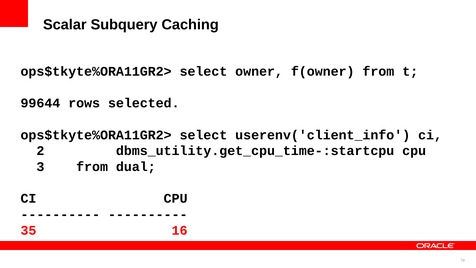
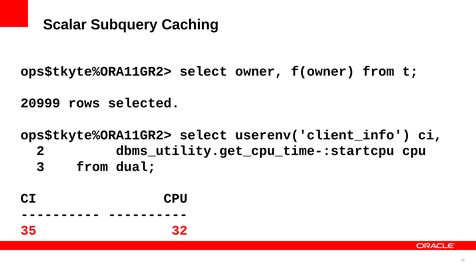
99644: 99644 -> 20999
16: 16 -> 32
